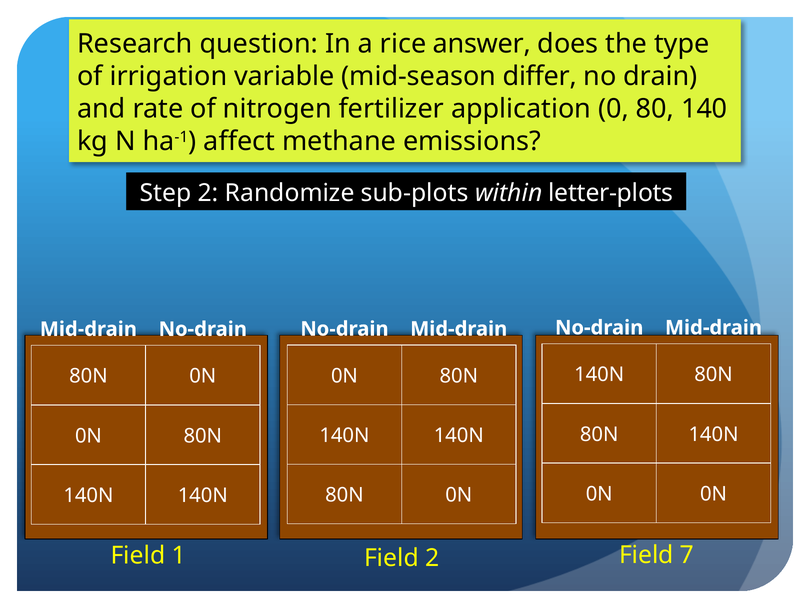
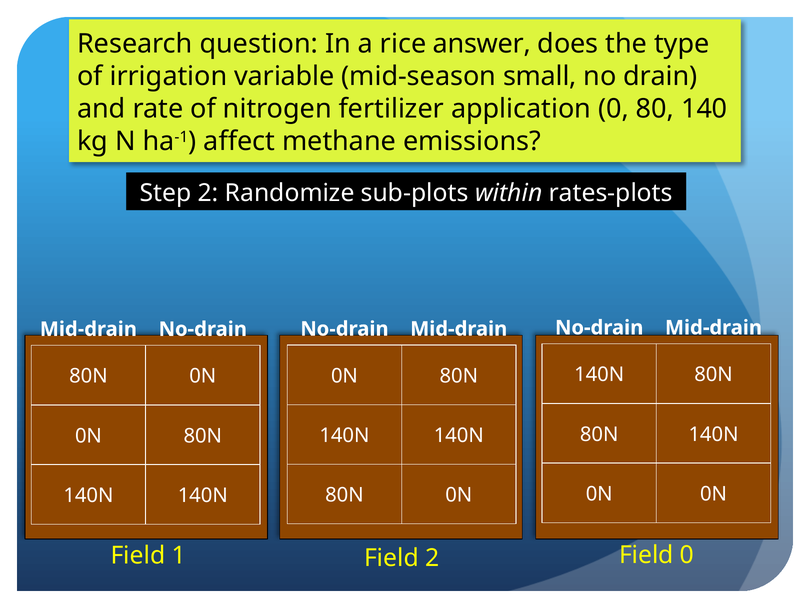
differ: differ -> small
letter-plots: letter-plots -> rates-plots
Field 7: 7 -> 0
